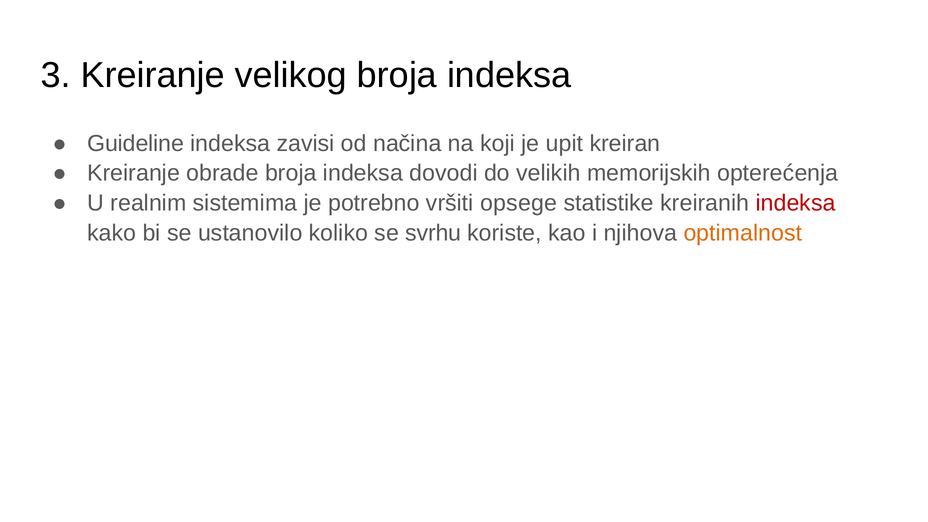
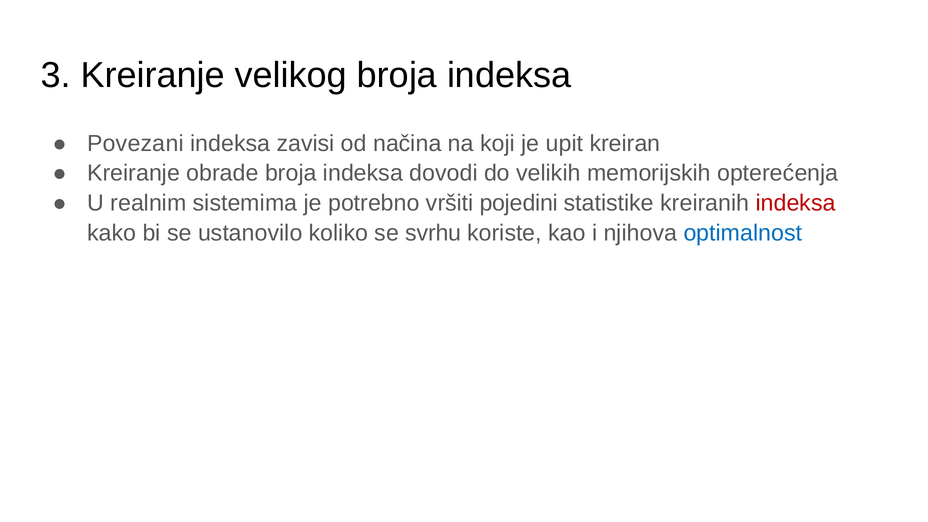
Guideline: Guideline -> Povezani
opsege: opsege -> pojedini
optimalnost colour: orange -> blue
